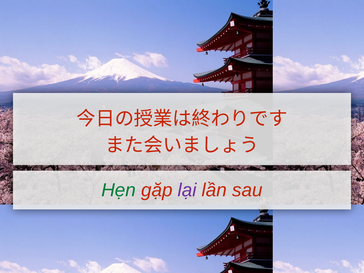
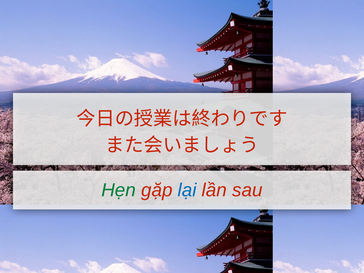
lại colour: purple -> blue
